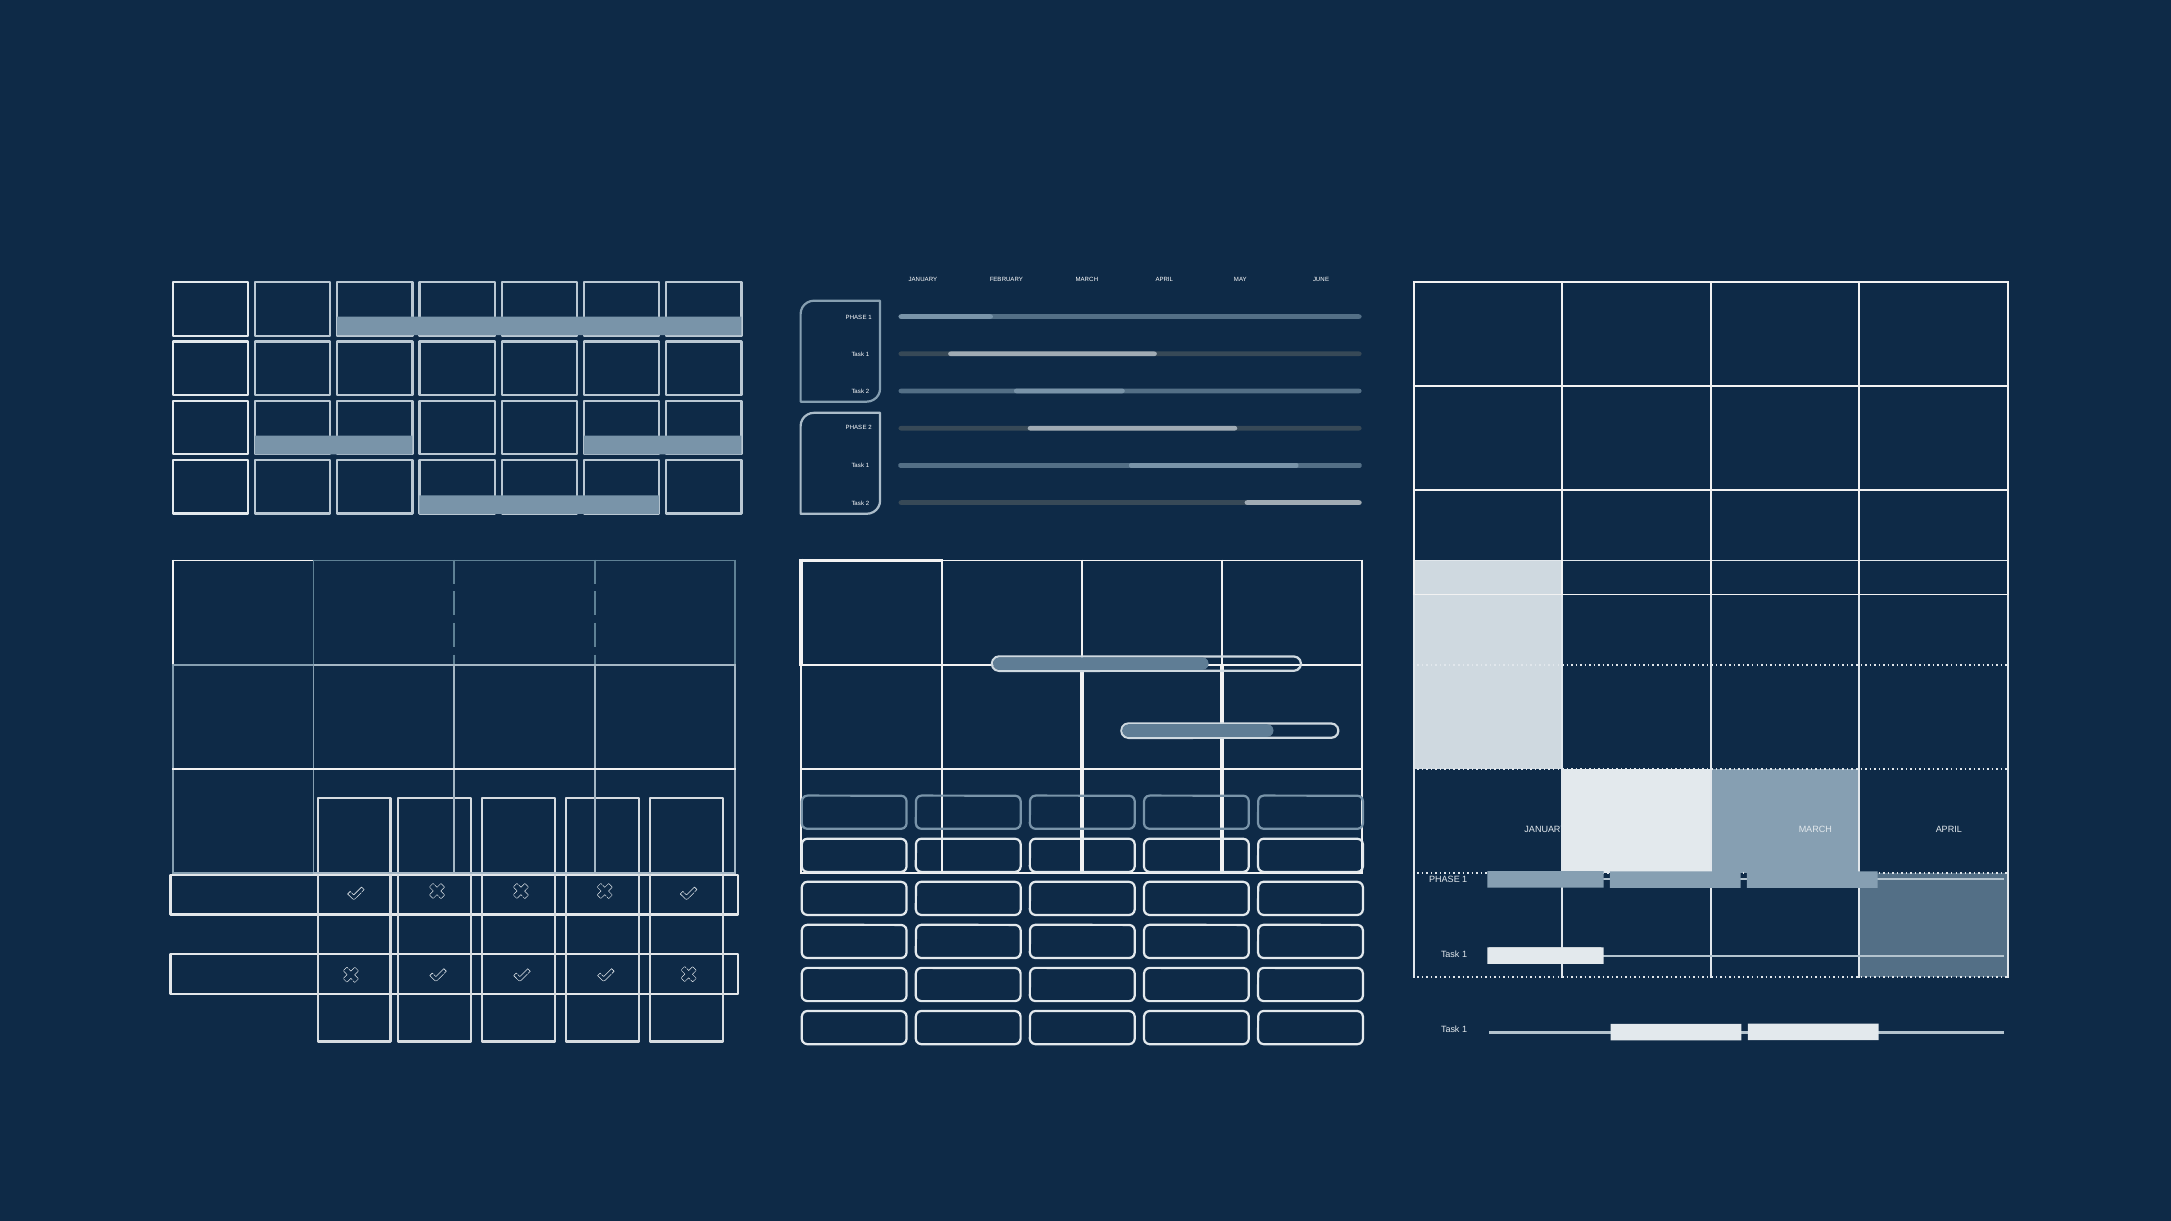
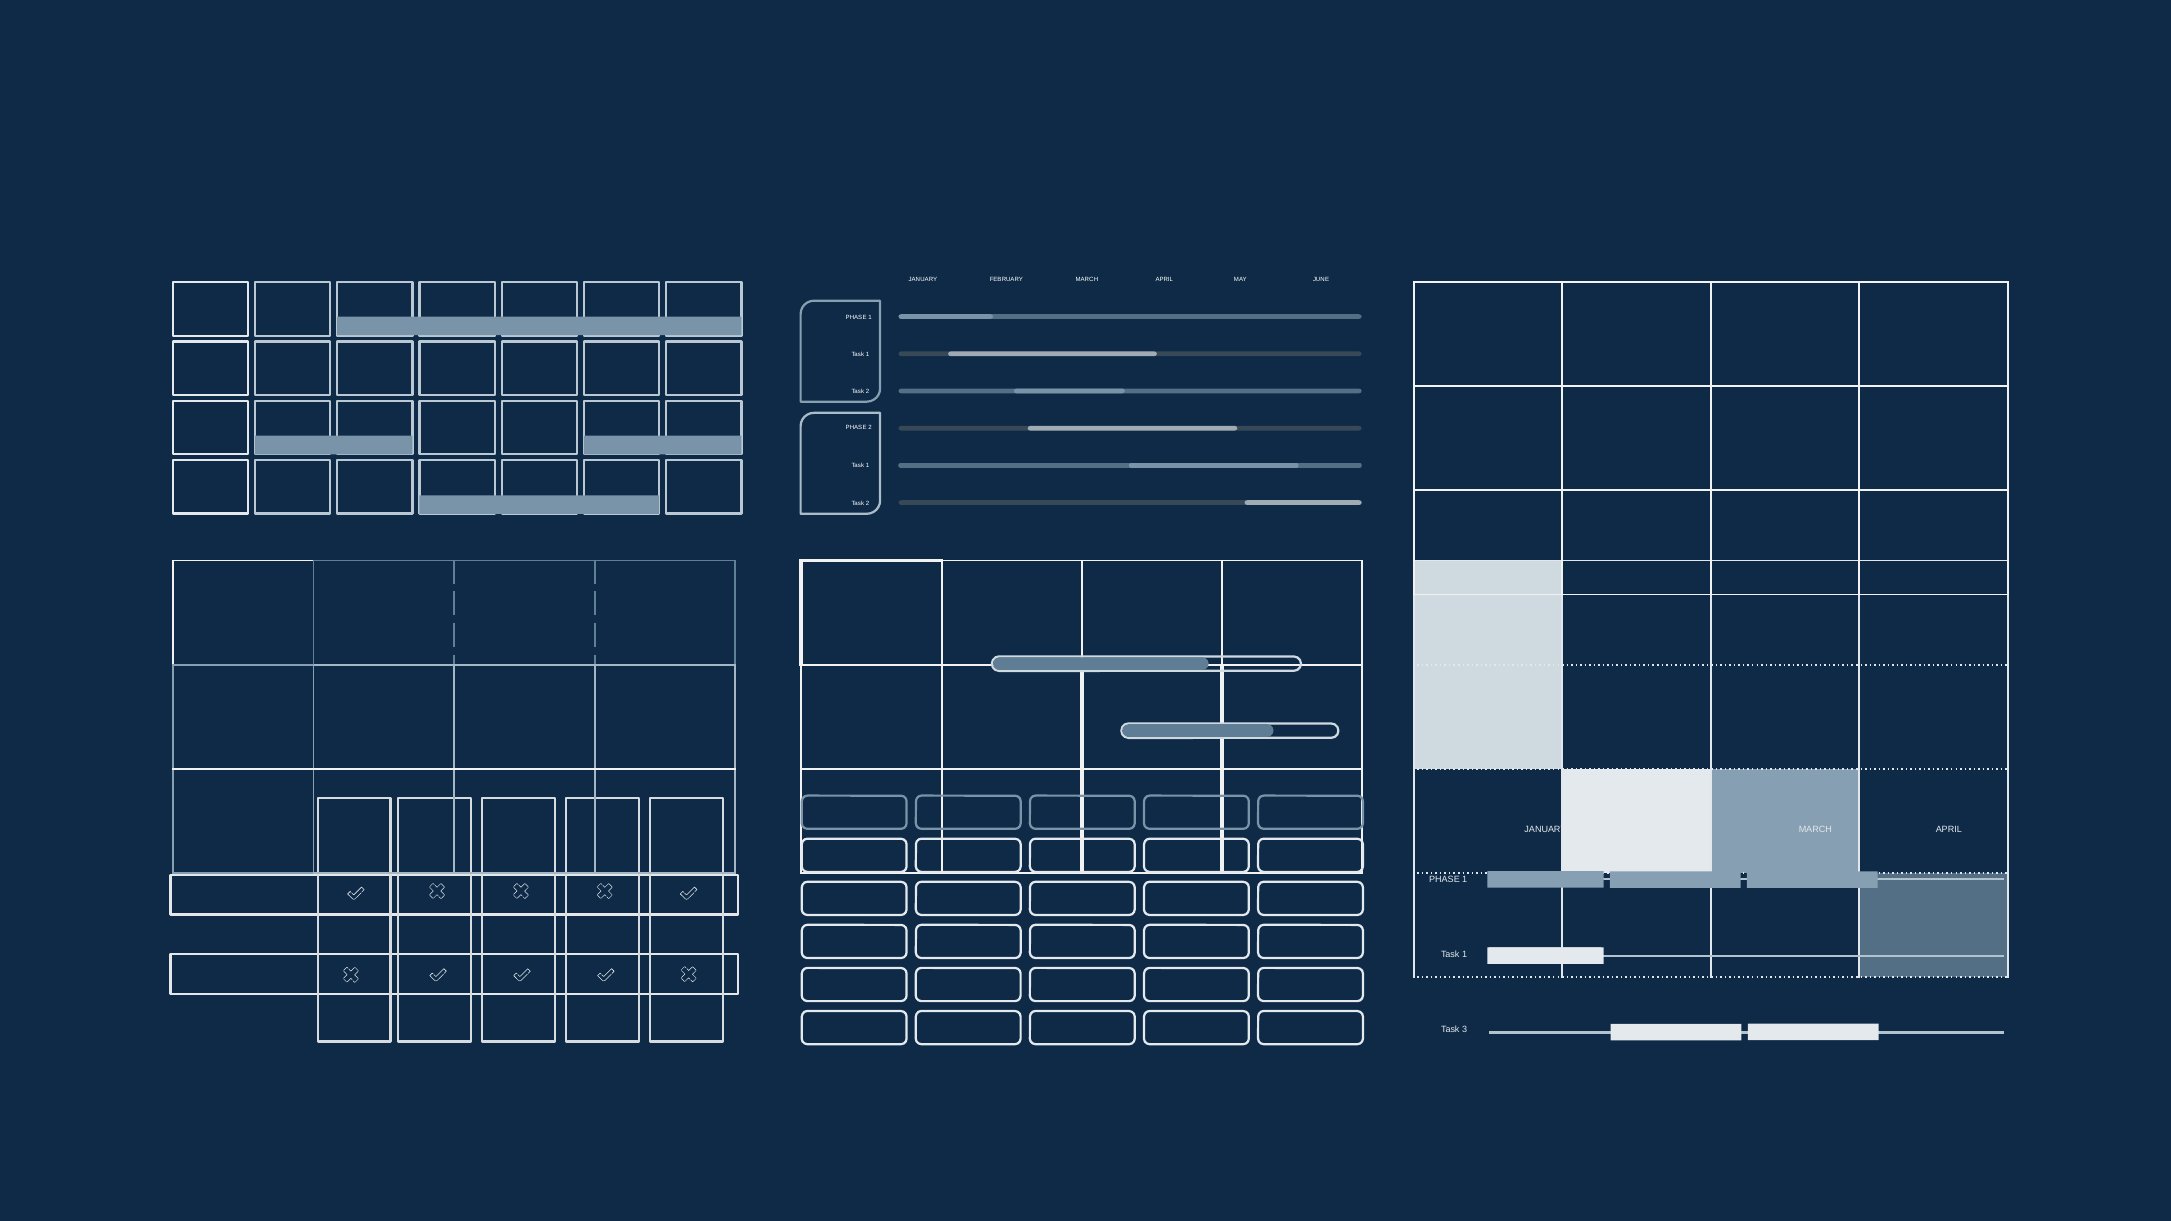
1 at (1465, 1030): 1 -> 3
